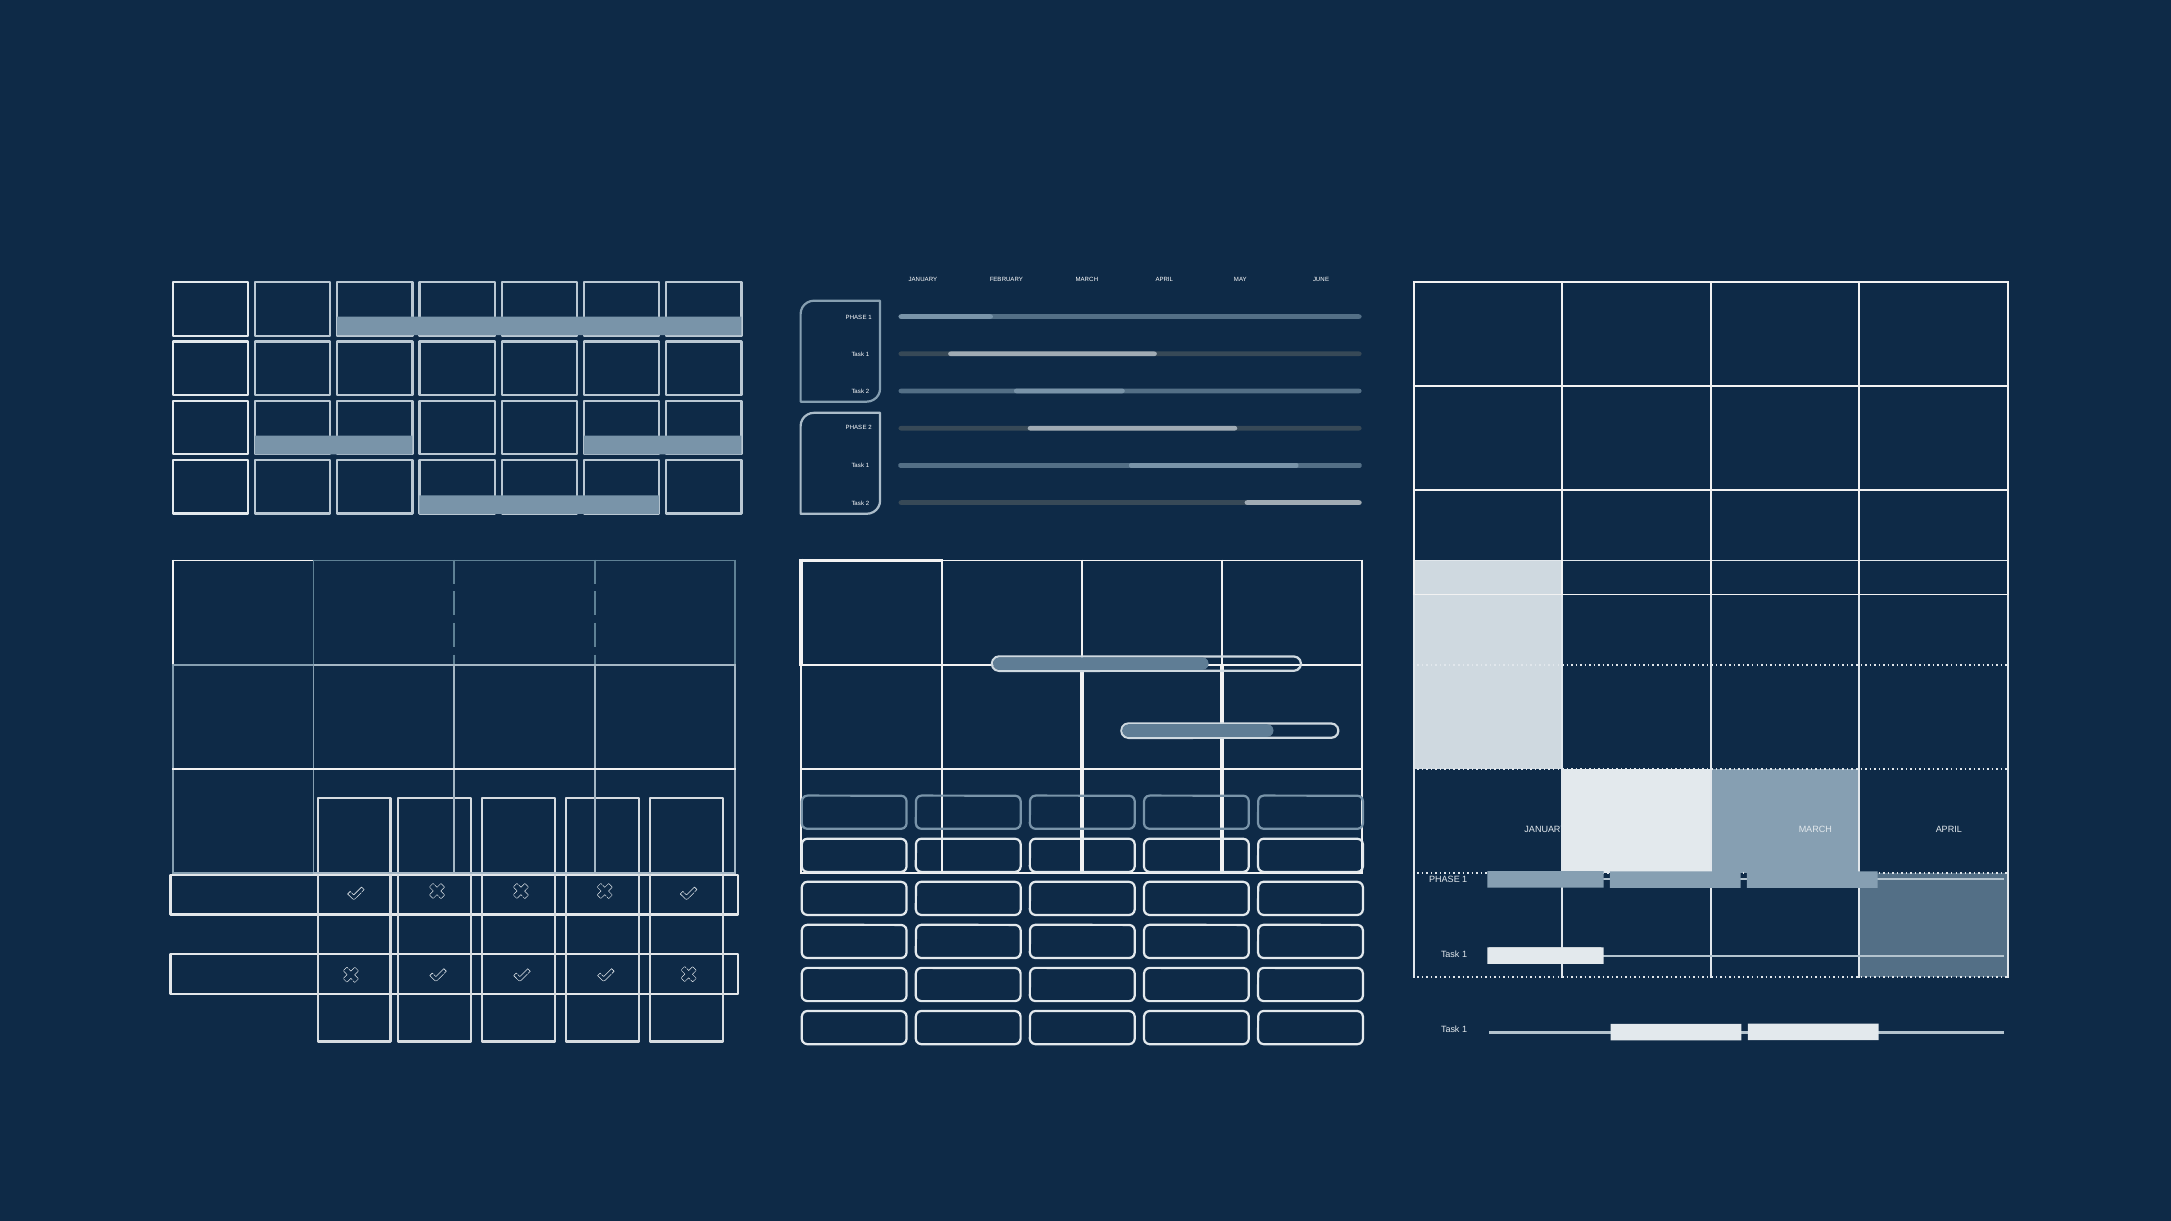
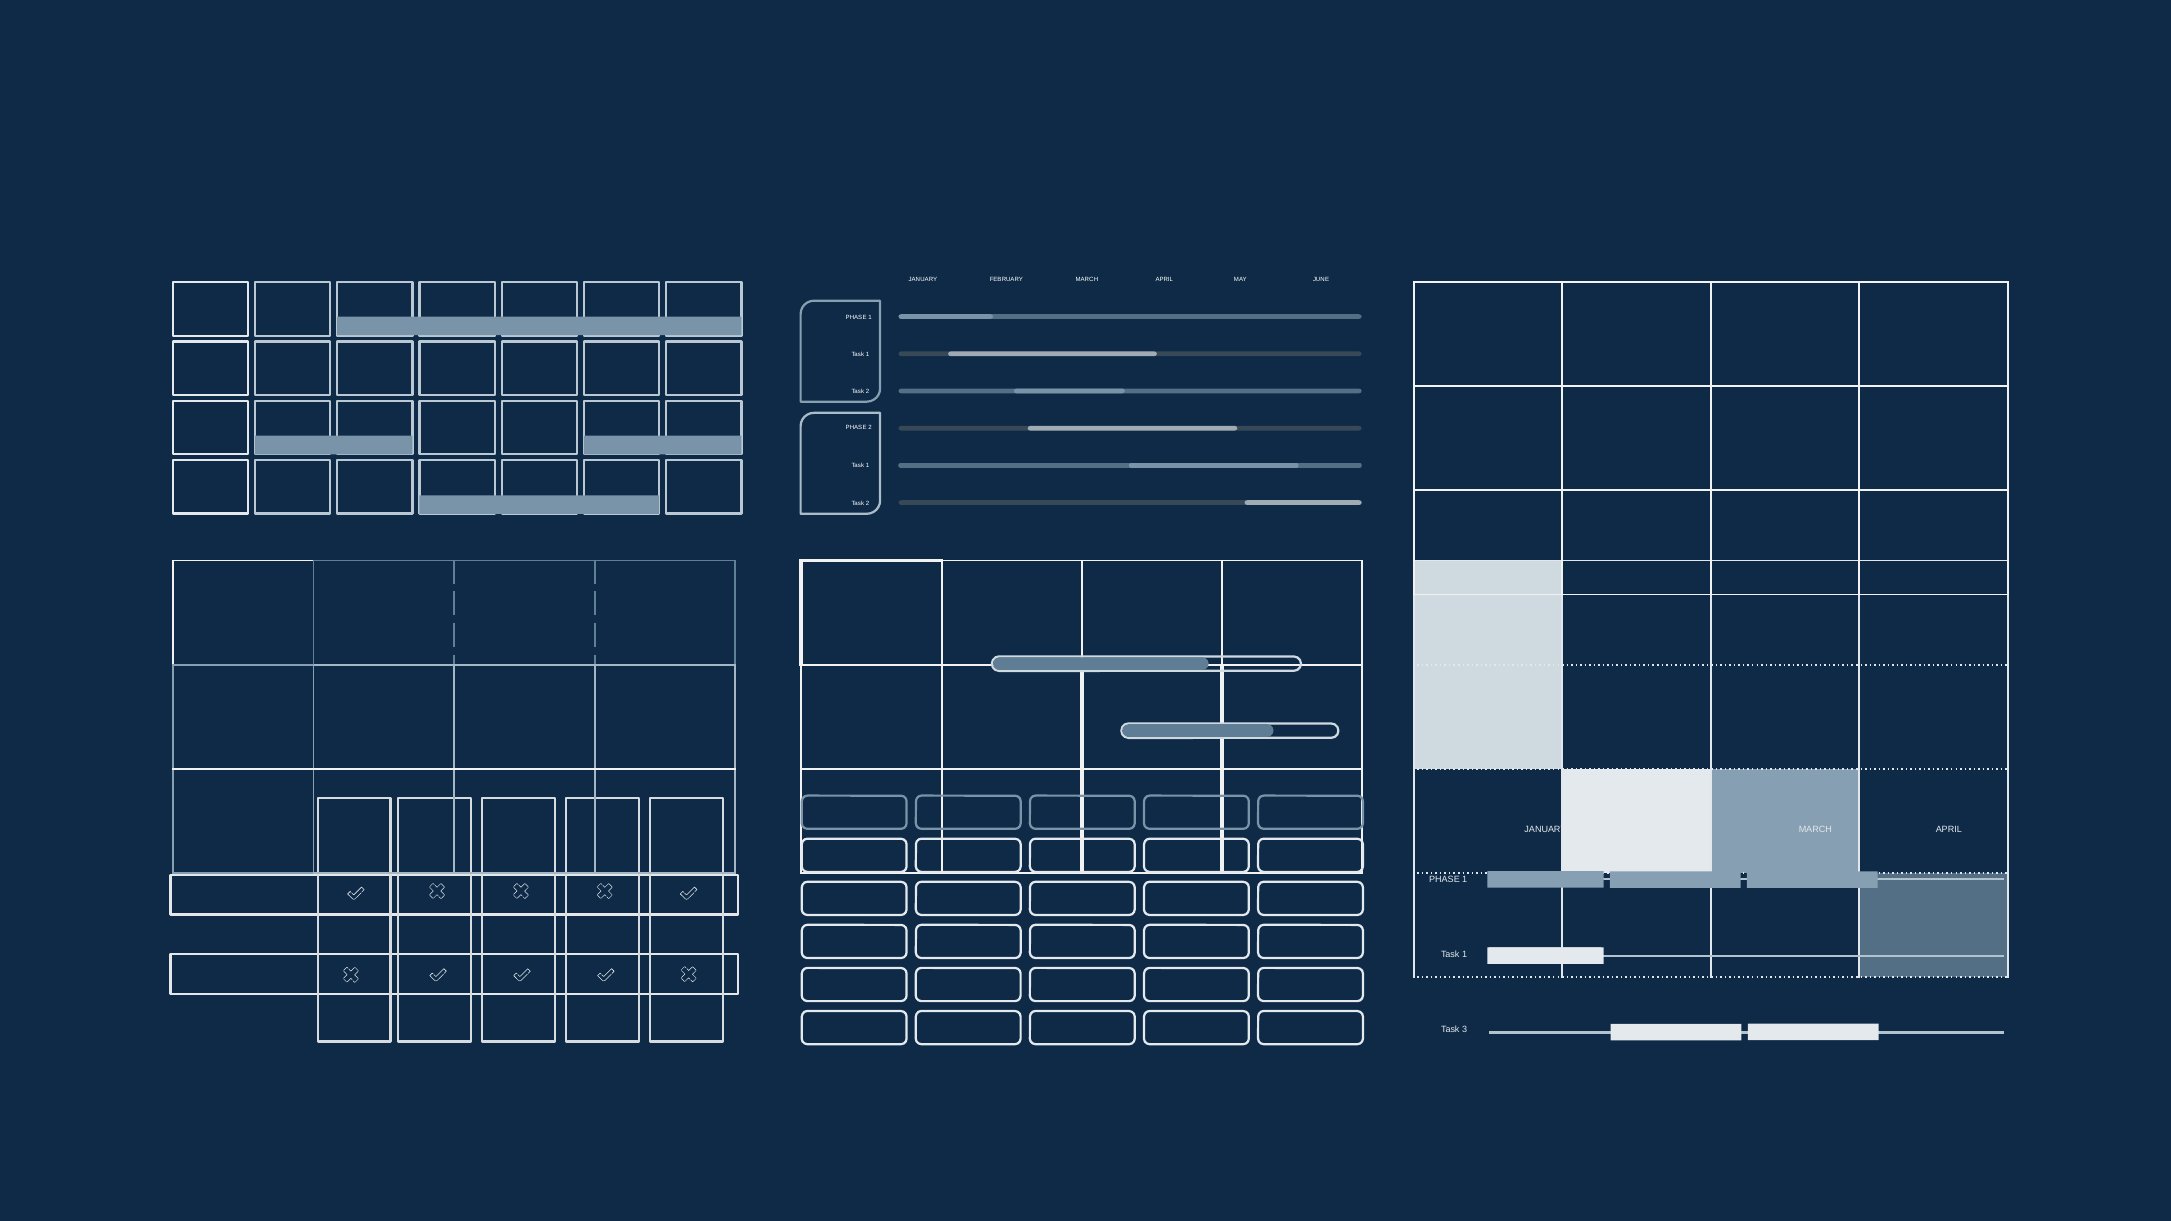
1 at (1465, 1030): 1 -> 3
